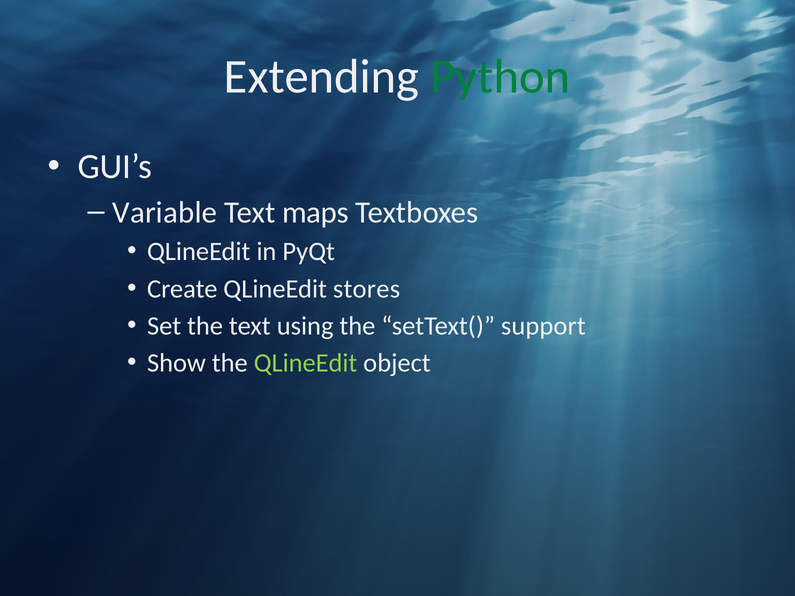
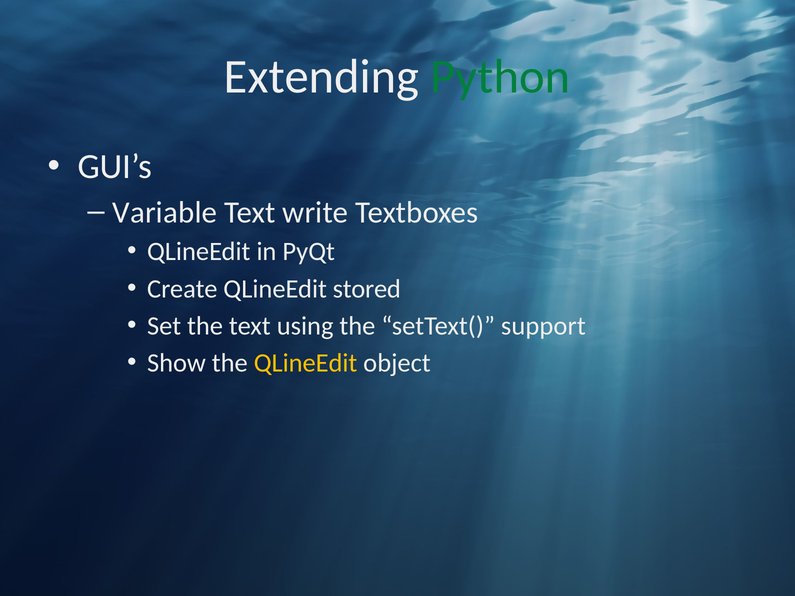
maps: maps -> write
stores: stores -> stored
QLineEdit at (306, 363) colour: light green -> yellow
